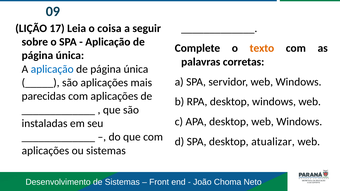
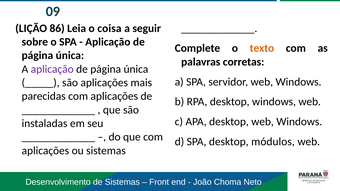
17: 17 -> 86
aplicação at (52, 69) colour: blue -> purple
atualizar: atualizar -> módulos
